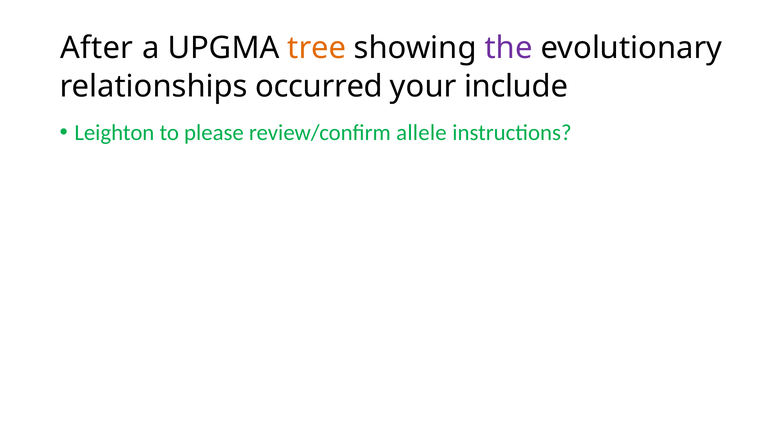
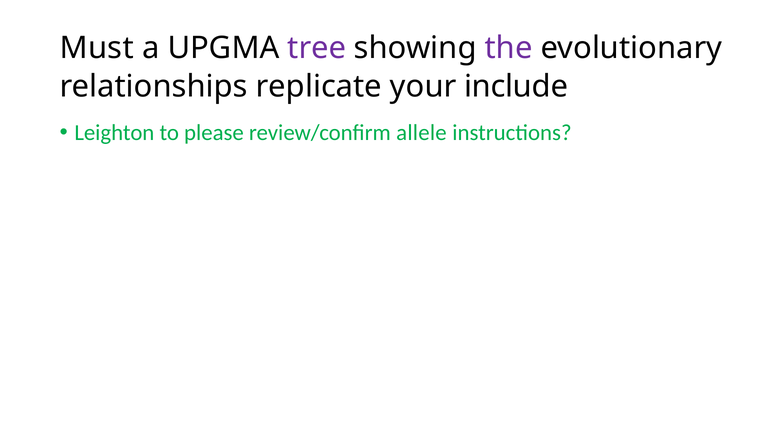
After: After -> Must
tree colour: orange -> purple
occurred: occurred -> replicate
